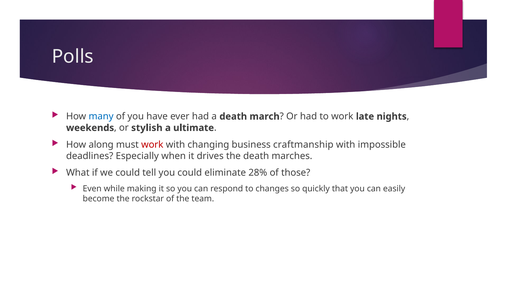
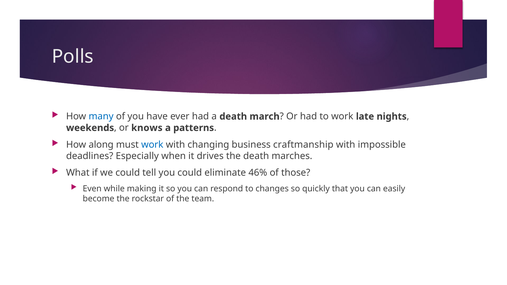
stylish: stylish -> knows
ultimate: ultimate -> patterns
work at (152, 145) colour: red -> blue
28%: 28% -> 46%
